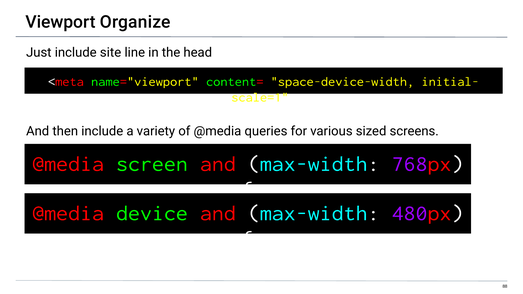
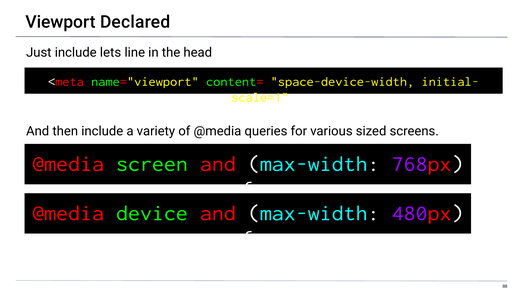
Organize: Organize -> Declared
site: site -> lets
